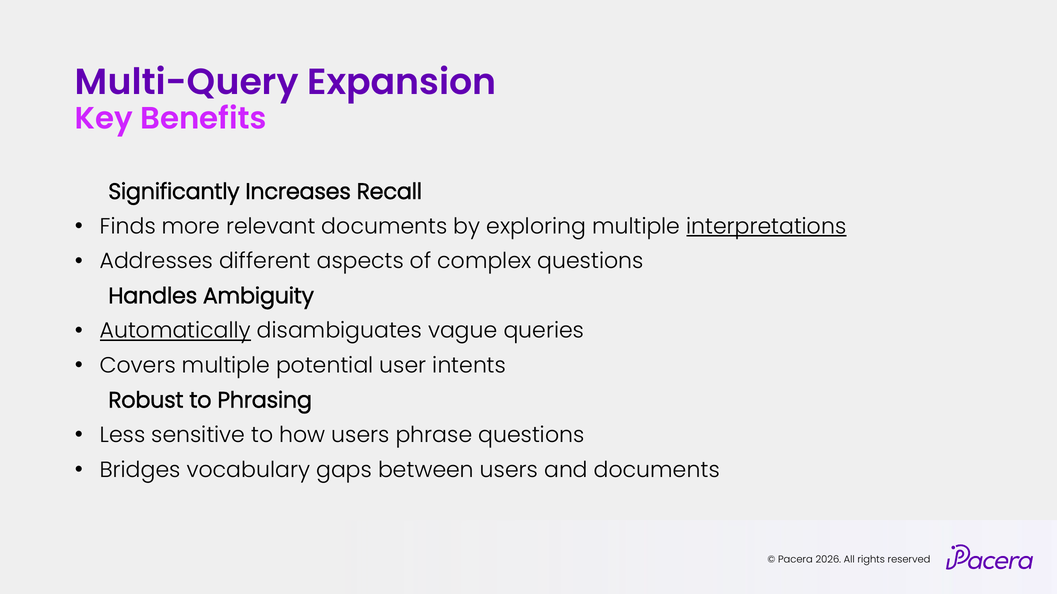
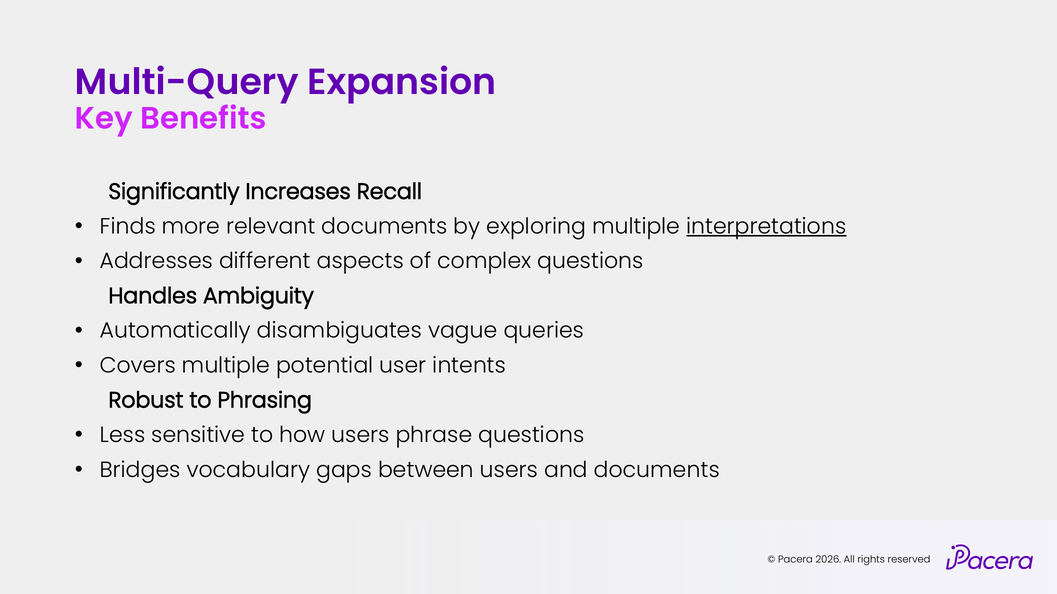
Automatically underline: present -> none
